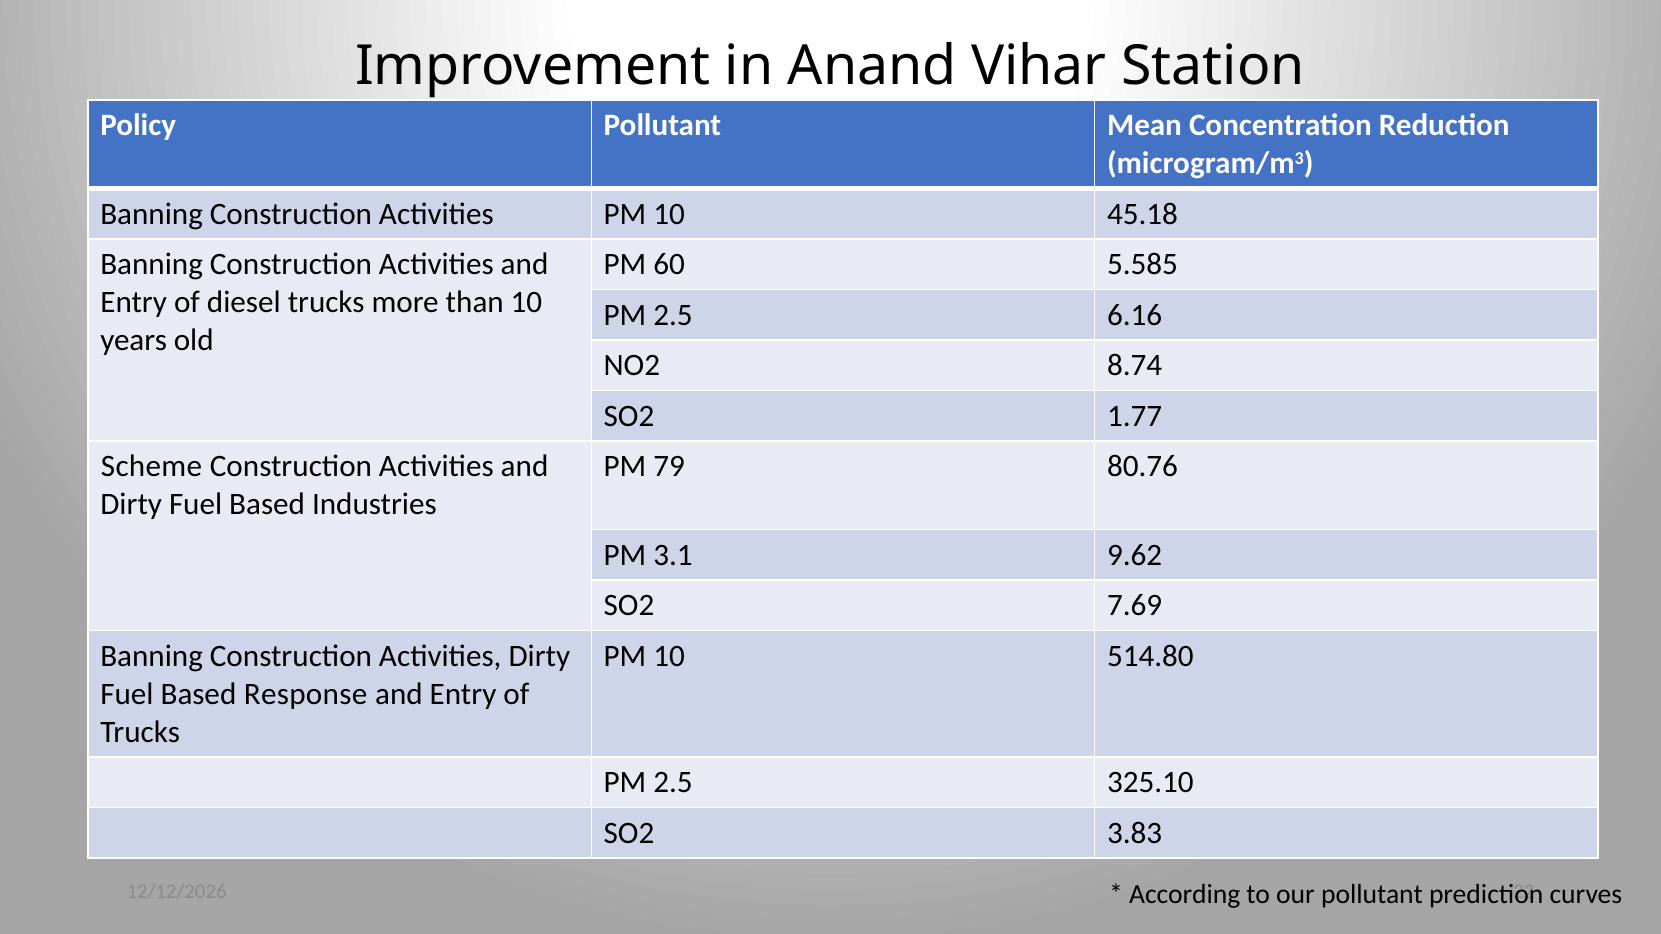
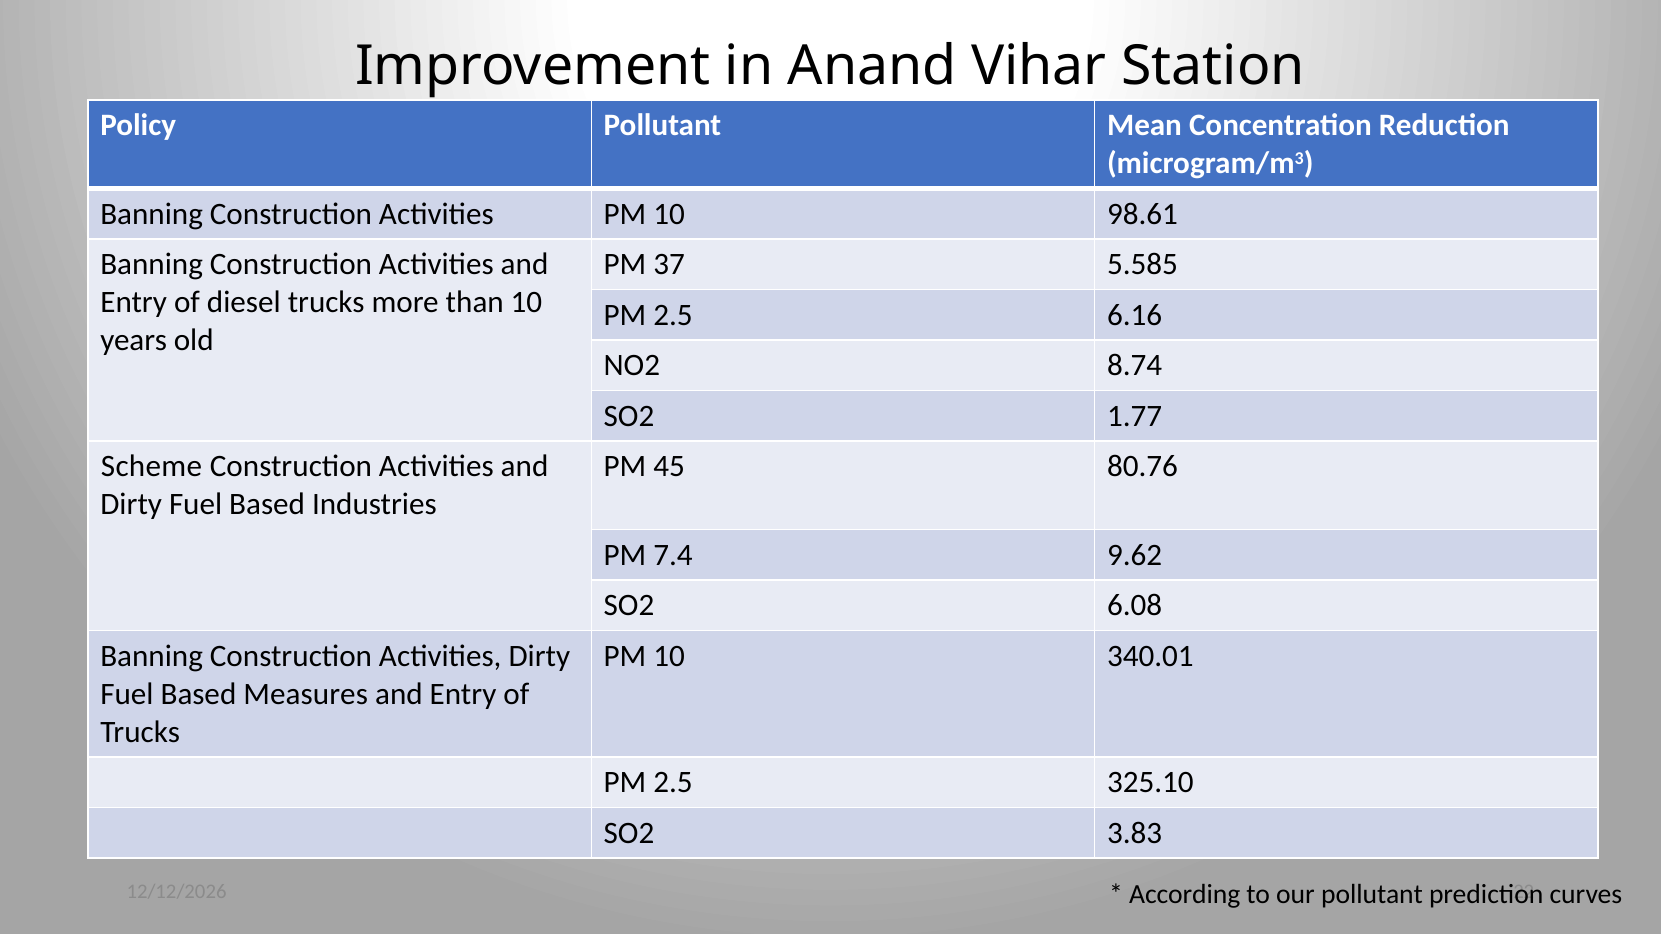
45.18: 45.18 -> 98.61
60: 60 -> 37
79: 79 -> 45
3.1: 3.1 -> 7.4
7.69: 7.69 -> 6.08
514.80: 514.80 -> 340.01
Response: Response -> Measures
